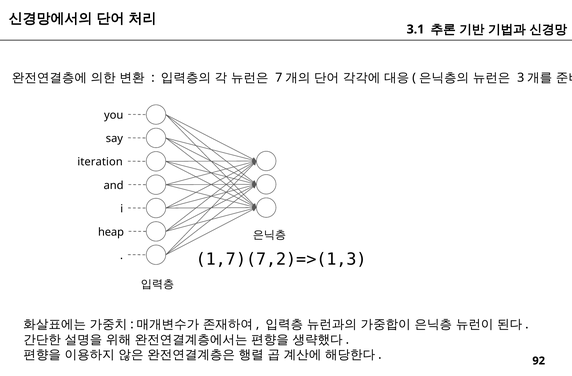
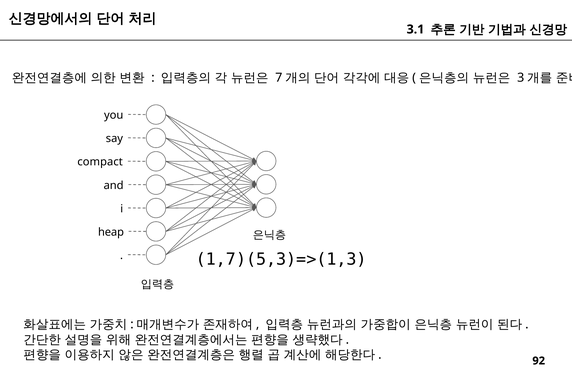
iteration: iteration -> compact
1,7)(7,2)=>(1,3: 1,7)(7,2)=>(1,3 -> 1,7)(5,3)=>(1,3
